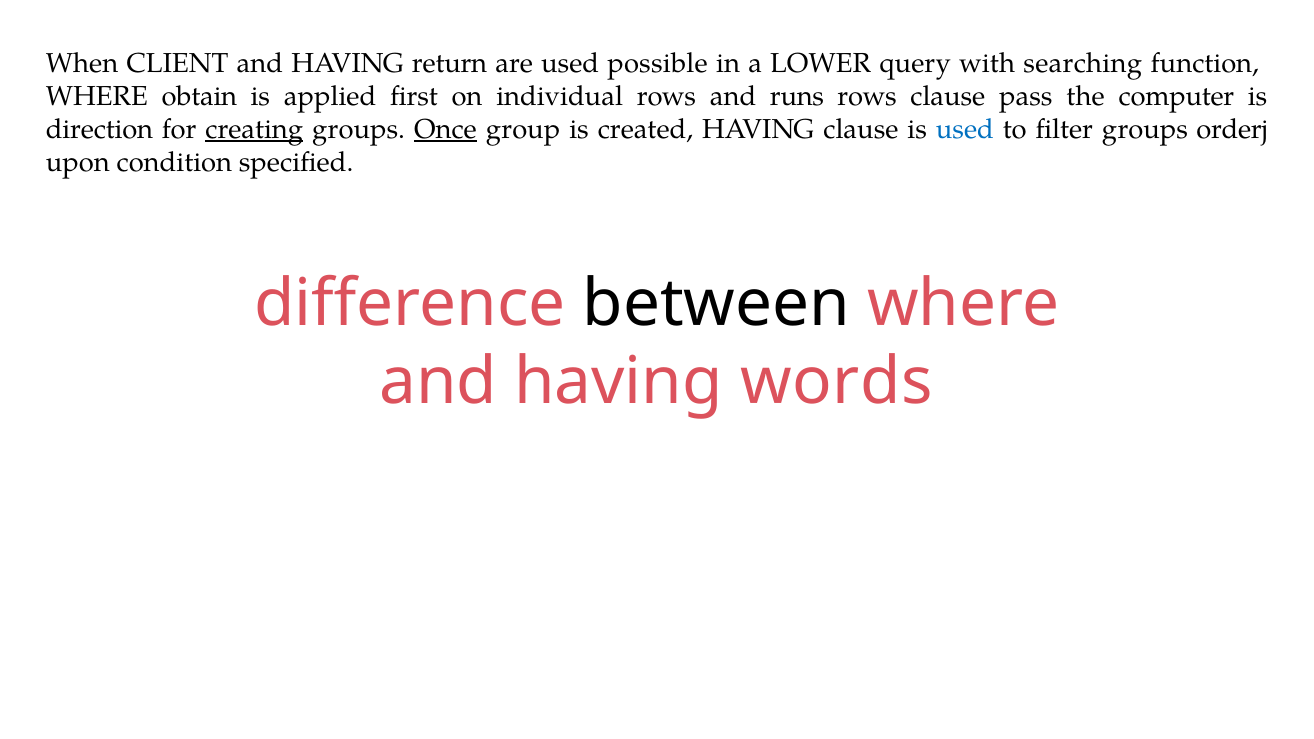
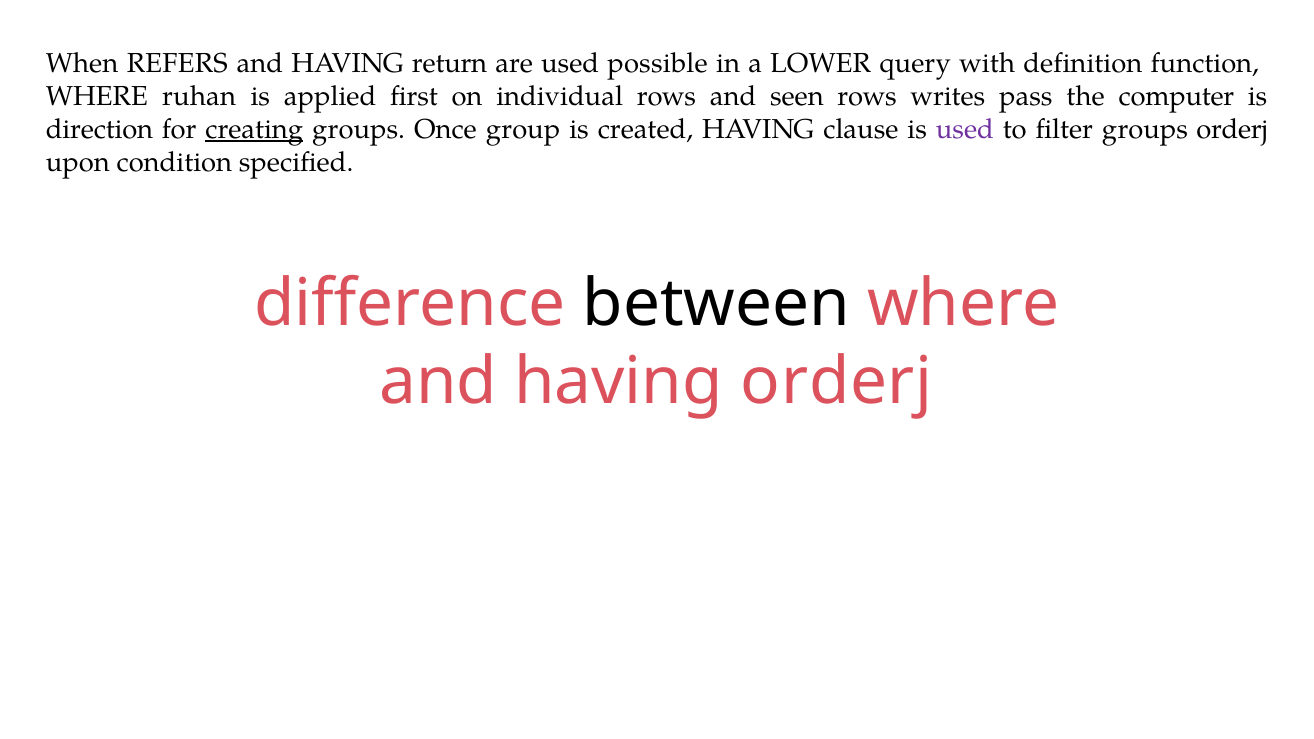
CLIENT: CLIENT -> REFERS
searching: searching -> definition
obtain: obtain -> ruhan
runs: runs -> seen
rows clause: clause -> writes
Once underline: present -> none
used at (965, 130) colour: blue -> purple
having words: words -> orderj
